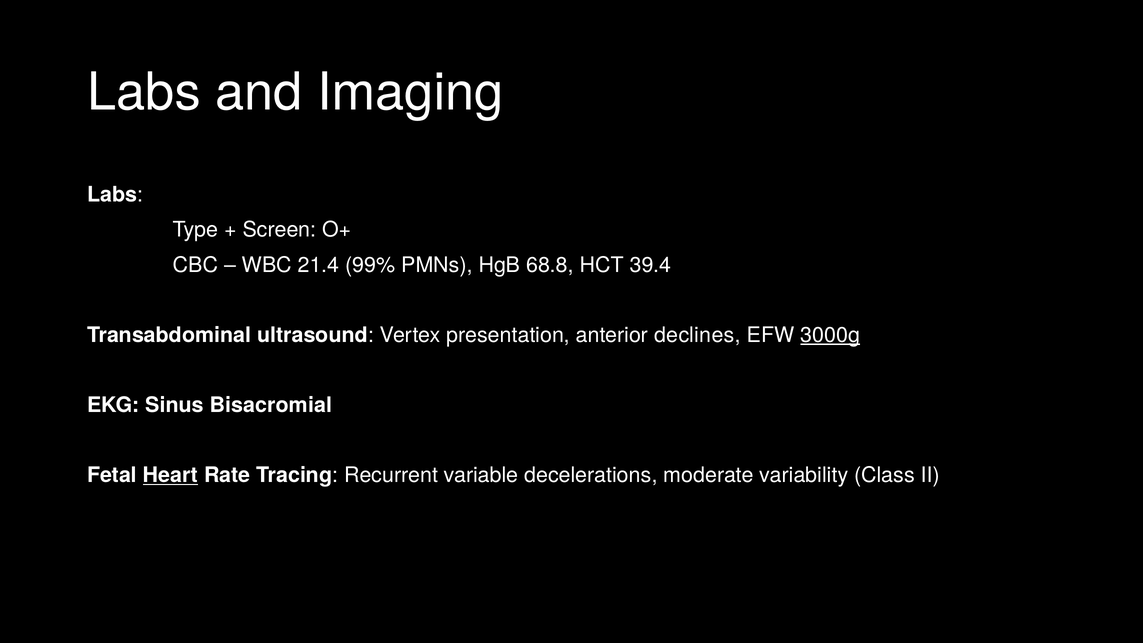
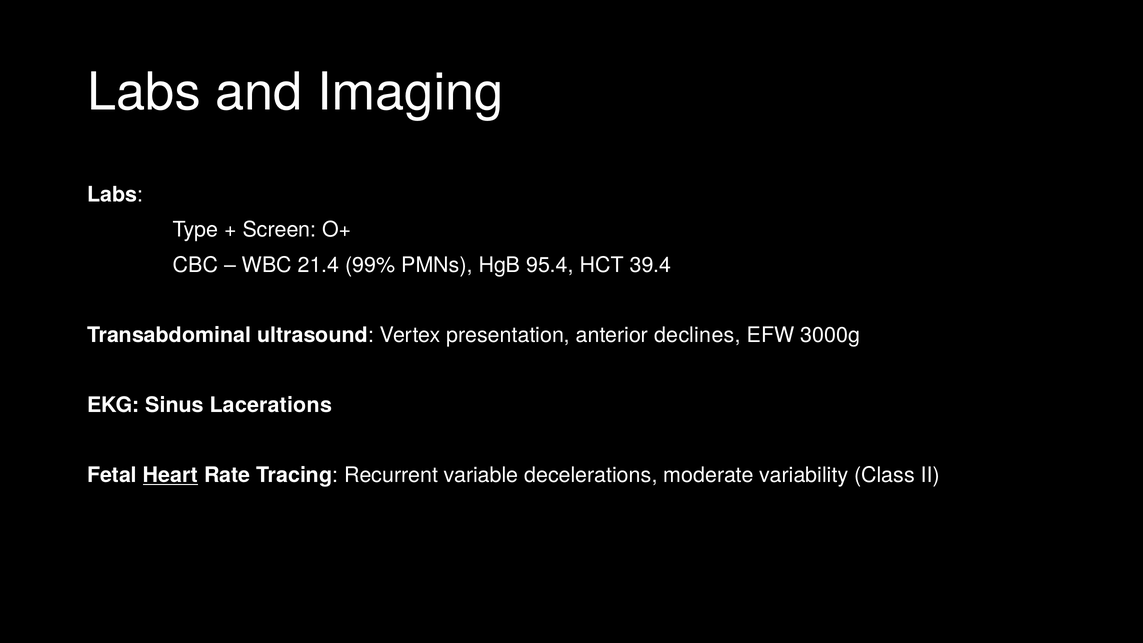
68.8: 68.8 -> 95.4
3000g underline: present -> none
Bisacromial: Bisacromial -> Lacerations
